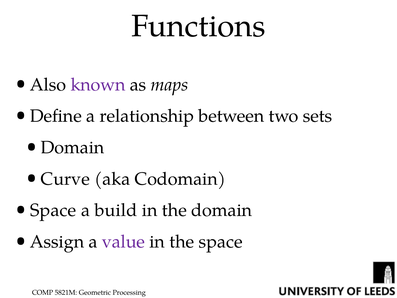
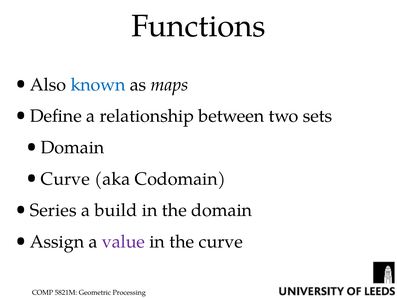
known colour: purple -> blue
Space at (53, 210): Space -> Series
the space: space -> curve
